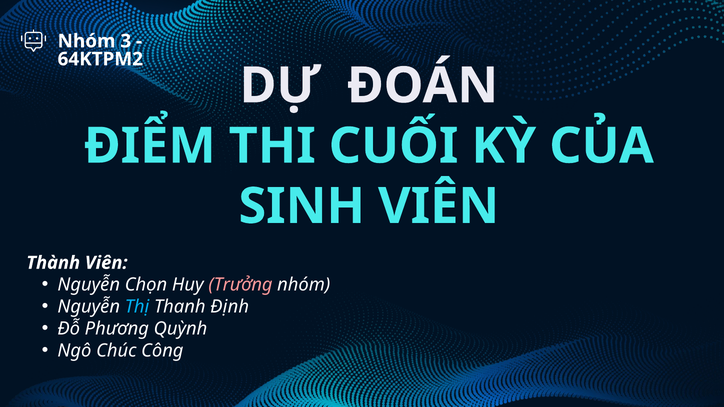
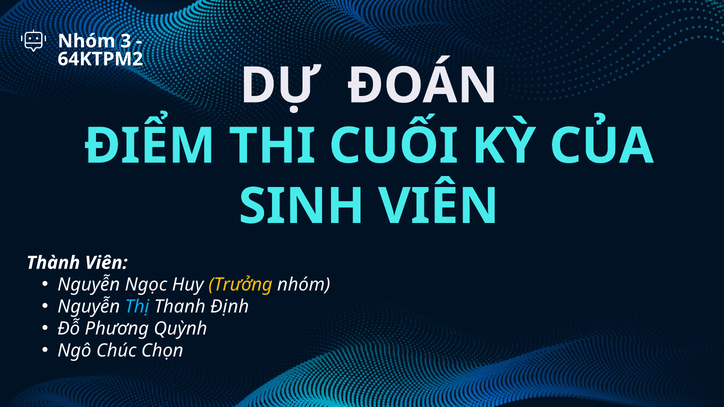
Chọn: Chọn -> Ngọc
Trưởng colour: pink -> yellow
Công: Công -> Chọn
